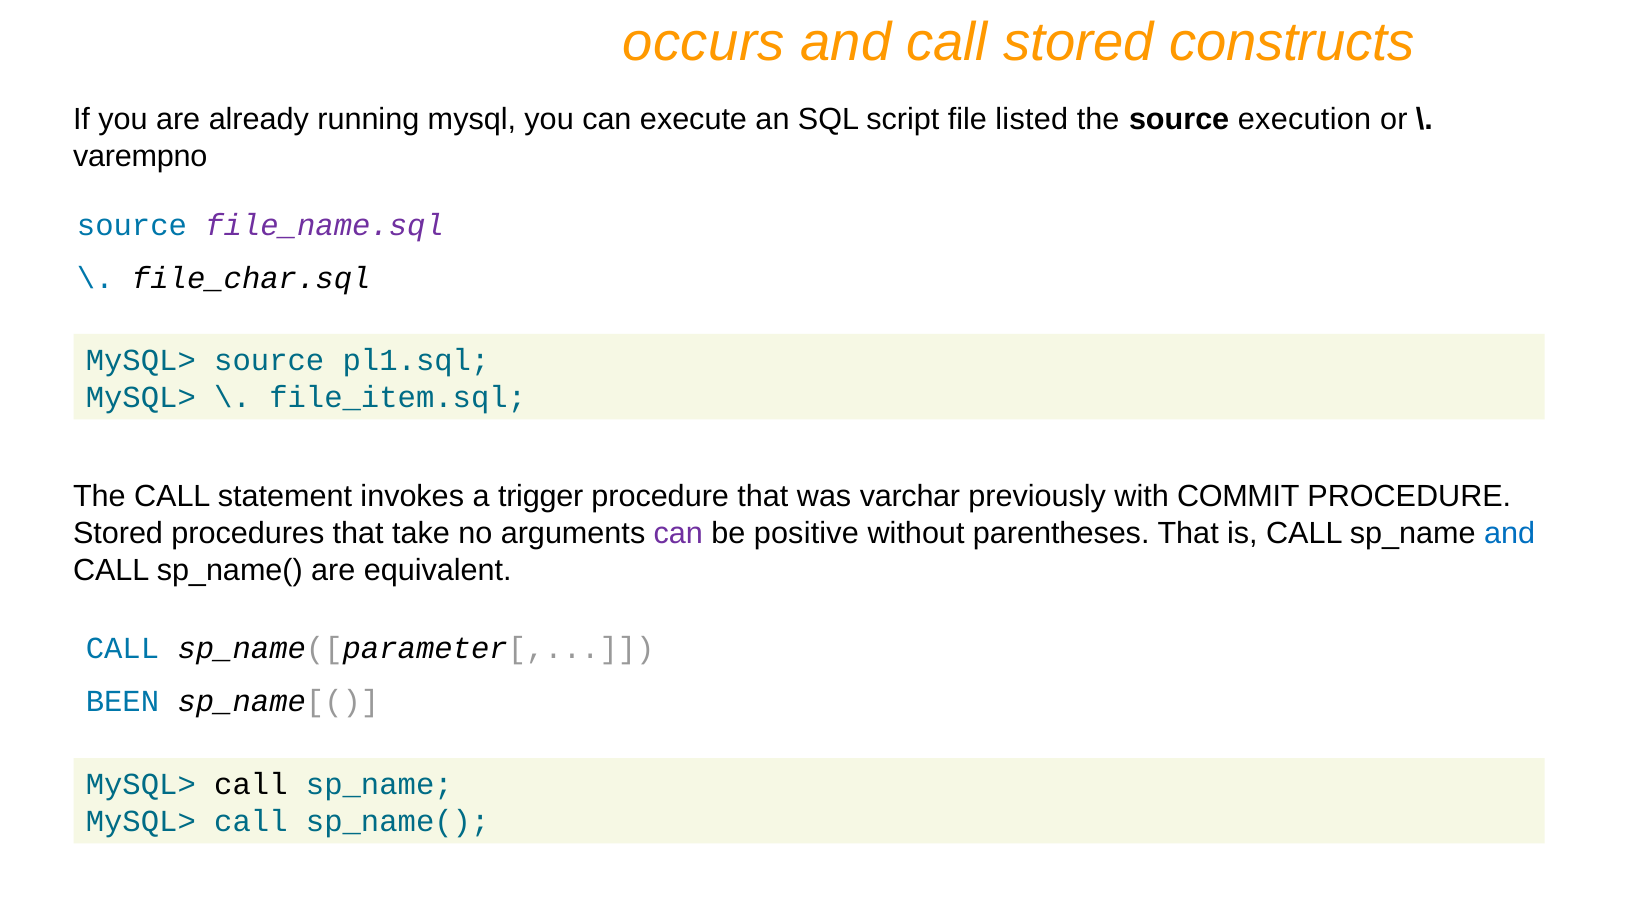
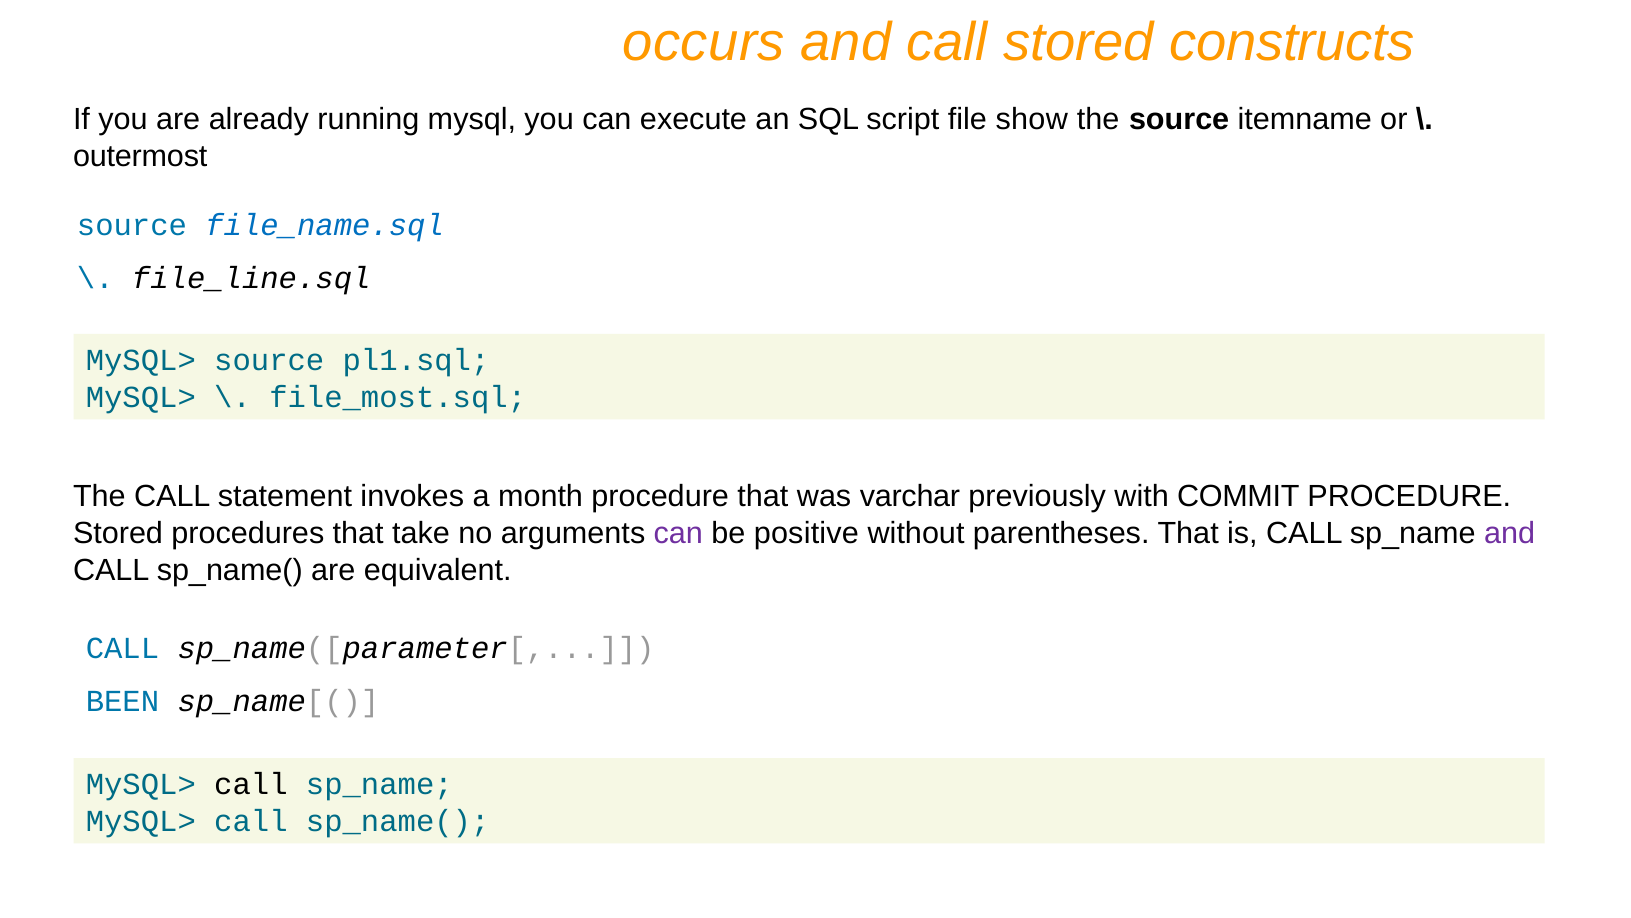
listed: listed -> show
execution: execution -> itemname
varempno: varempno -> outermost
file_name.sql colour: purple -> blue
file_char.sql: file_char.sql -> file_line.sql
file_item.sql: file_item.sql -> file_most.sql
trigger: trigger -> month
and at (1510, 533) colour: blue -> purple
